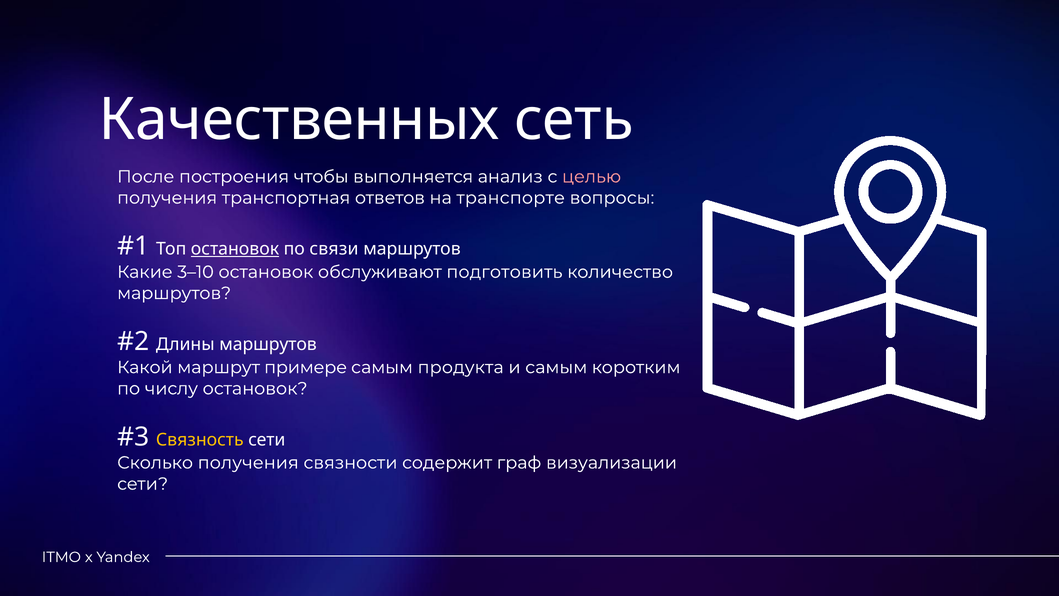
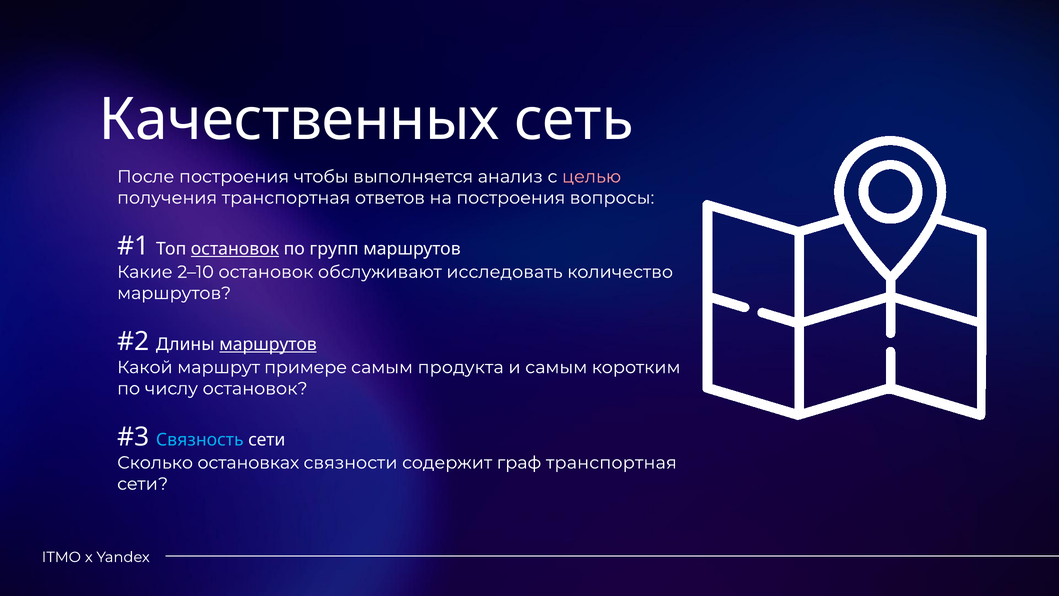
на транспорте: транспорте -> построения
связи: связи -> групп
3–10: 3–10 -> 2–10
подготовить: подготовить -> исследовать
маршрутов at (268, 344) underline: none -> present
Связность colour: yellow -> light blue
Сколько получения: получения -> остановках
граф визуализации: визуализации -> транспортная
